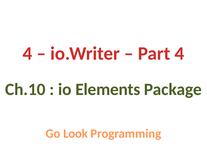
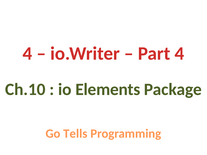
Look: Look -> Tells
